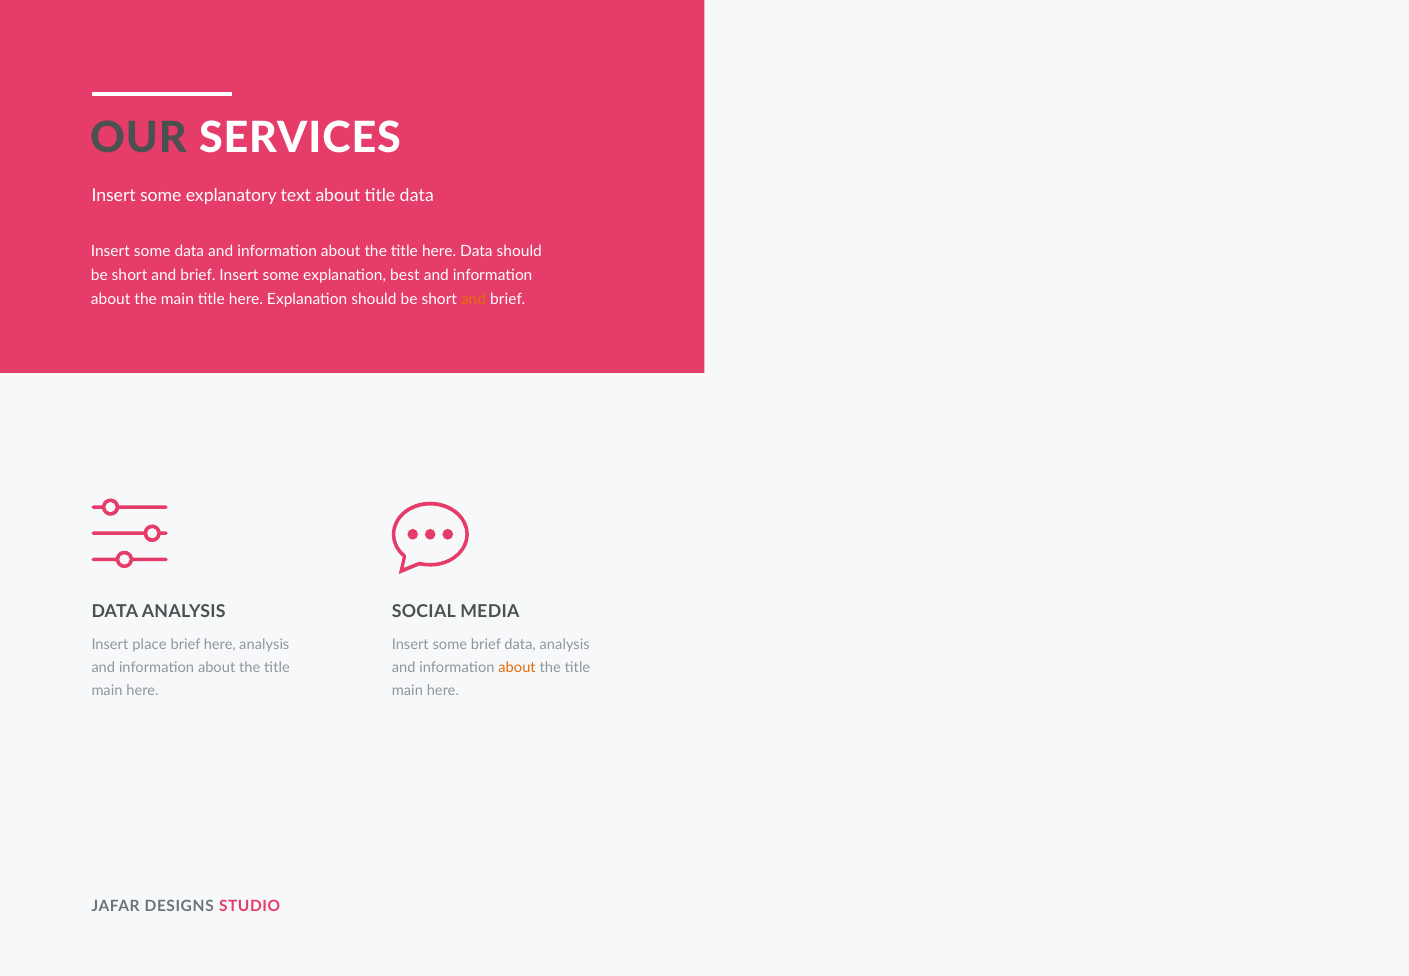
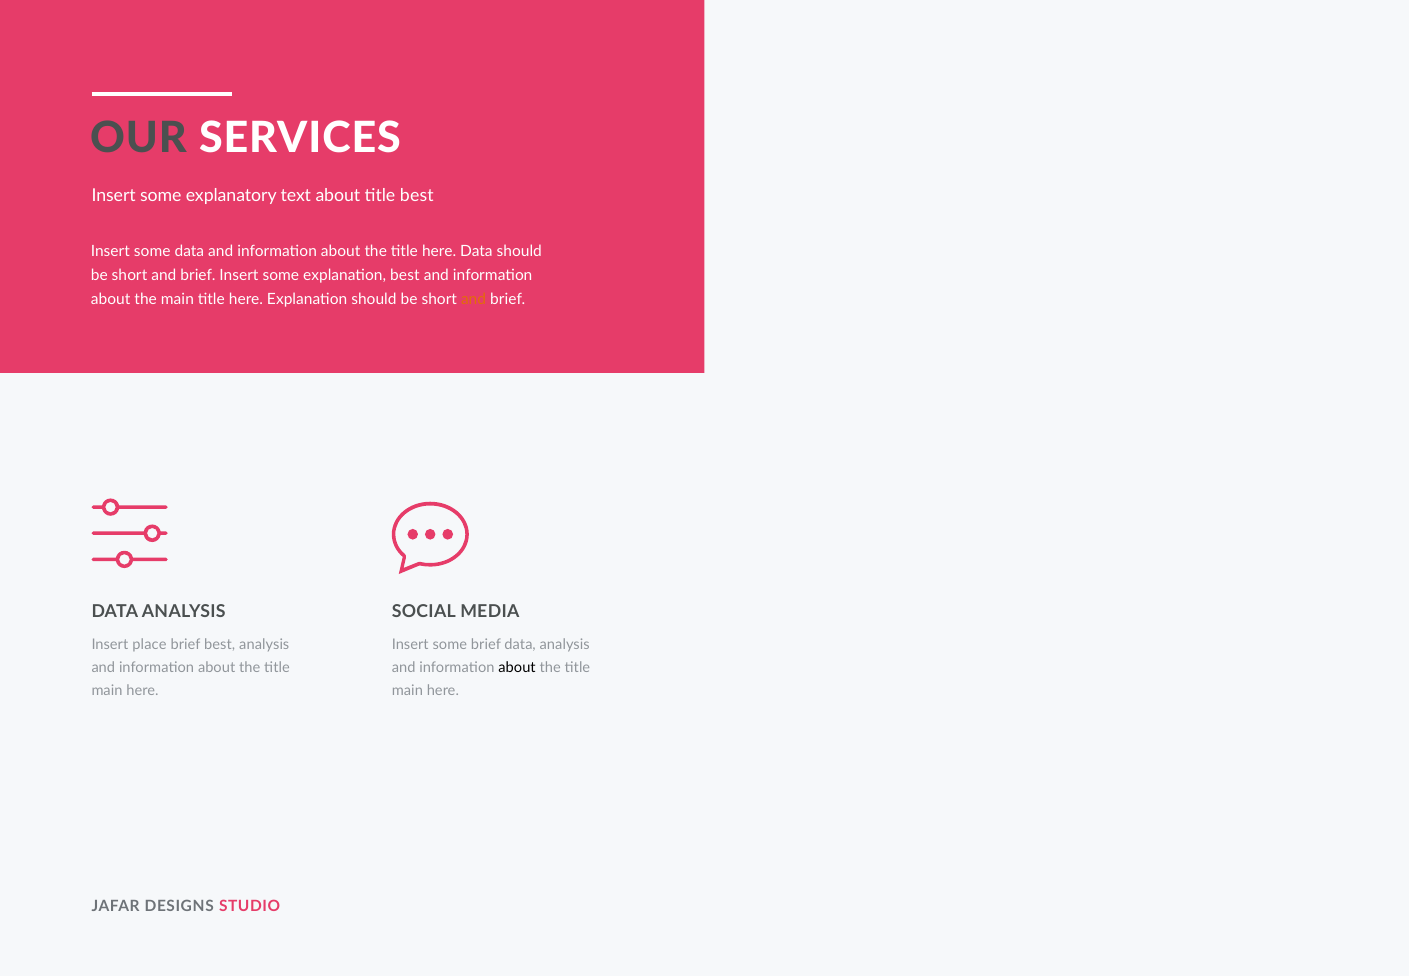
title data: data -> best
brief here: here -> best
about at (517, 667) colour: orange -> black
